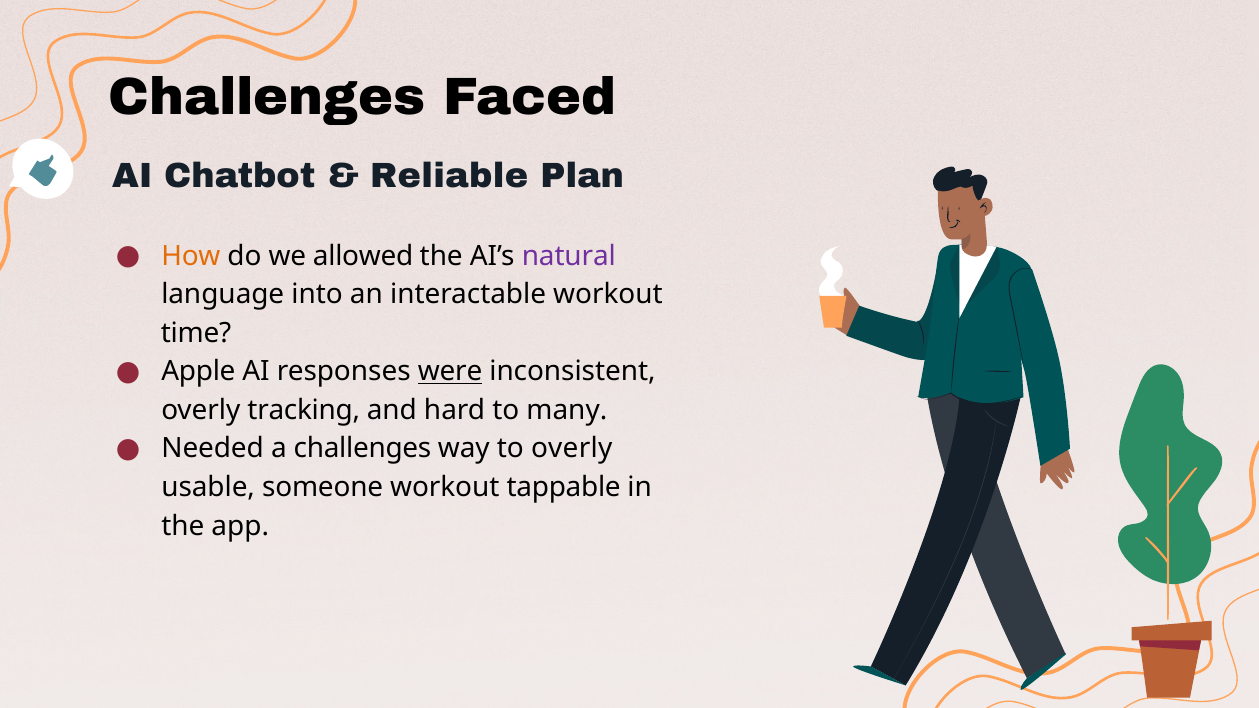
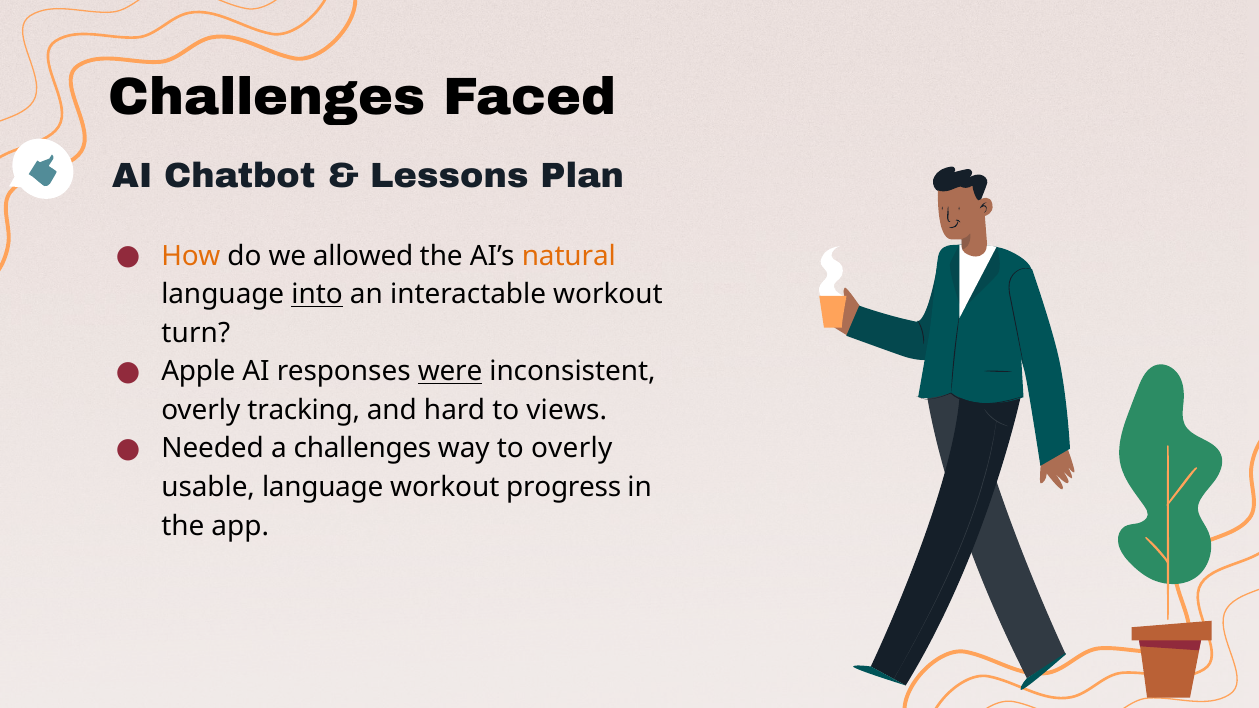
Reliable: Reliable -> Lessons
natural colour: purple -> orange
into underline: none -> present
time: time -> turn
many: many -> views
usable someone: someone -> language
tappable: tappable -> progress
